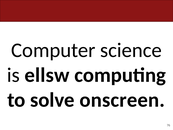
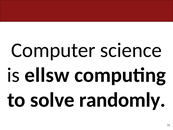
onscreen: onscreen -> randomly
